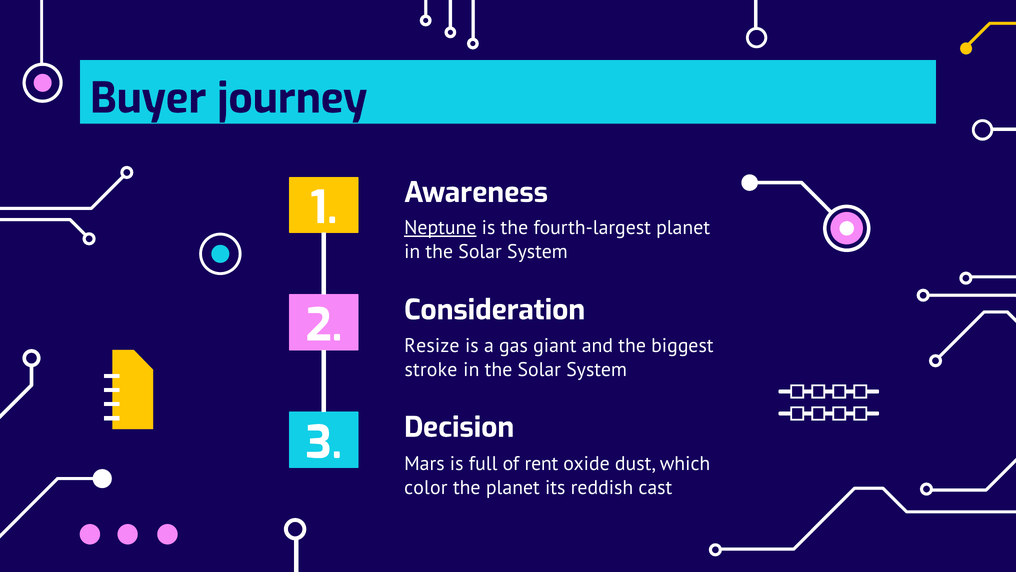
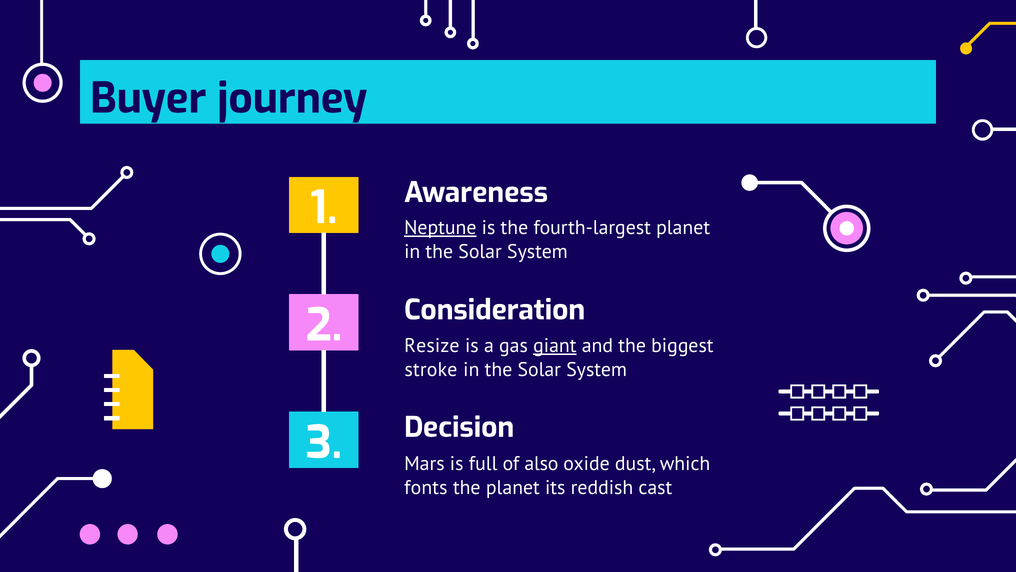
giant underline: none -> present
rent: rent -> also
color: color -> fonts
